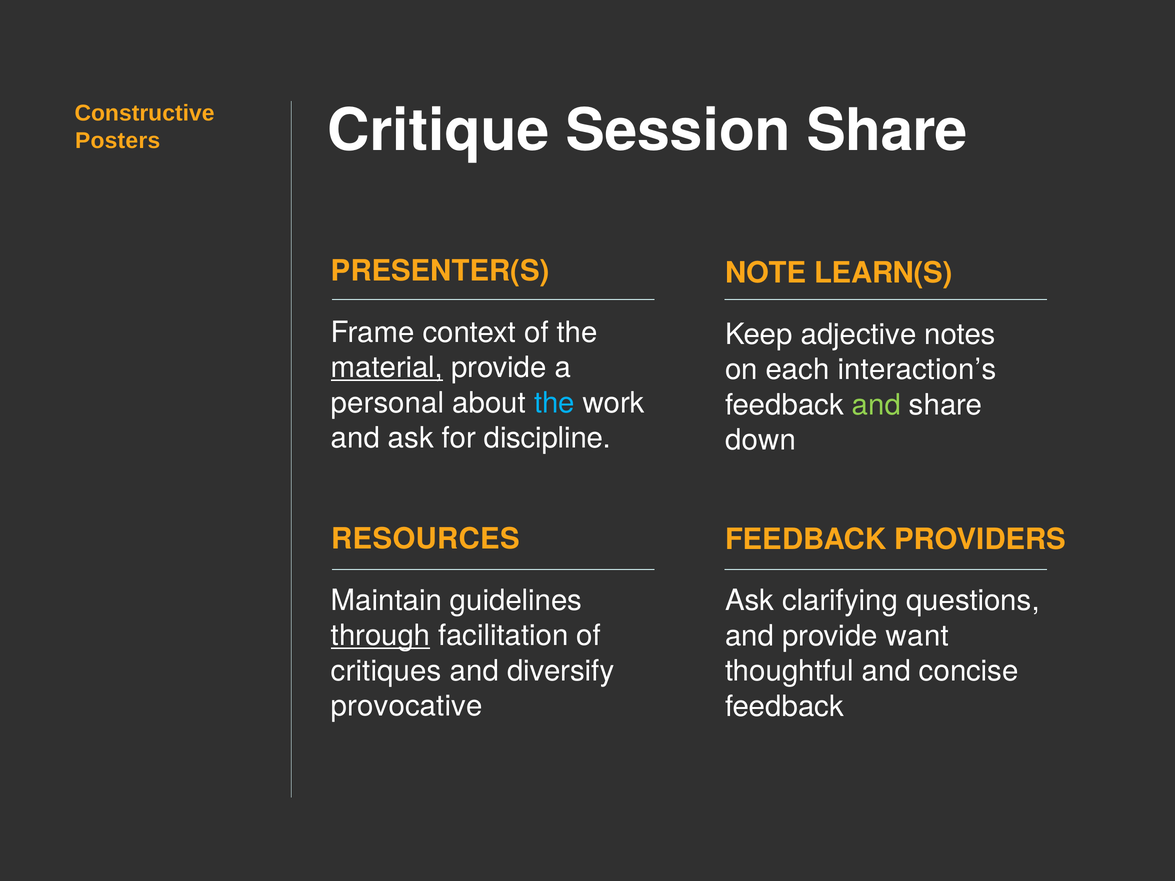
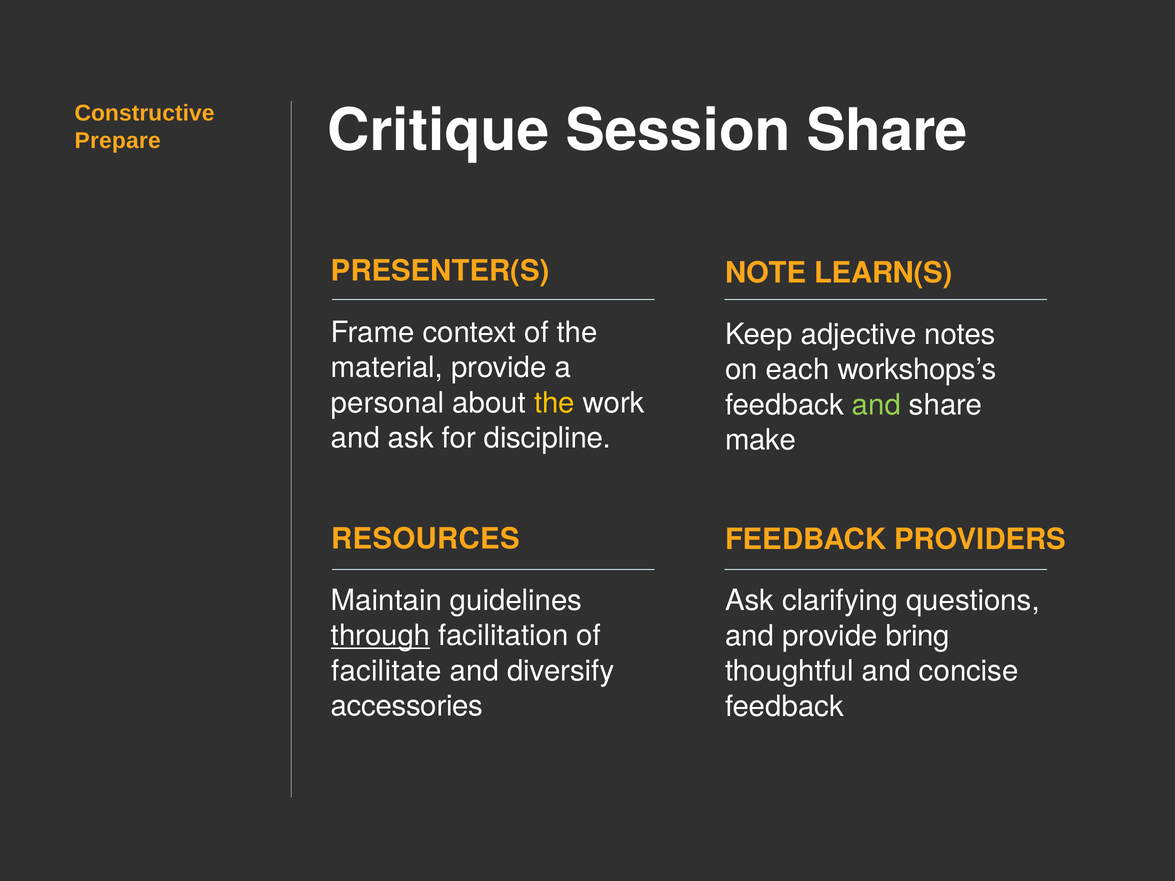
Posters: Posters -> Prepare
material underline: present -> none
interaction’s: interaction’s -> workshops’s
the at (554, 403) colour: light blue -> yellow
down: down -> make
want: want -> bring
critiques: critiques -> facilitate
provocative: provocative -> accessories
